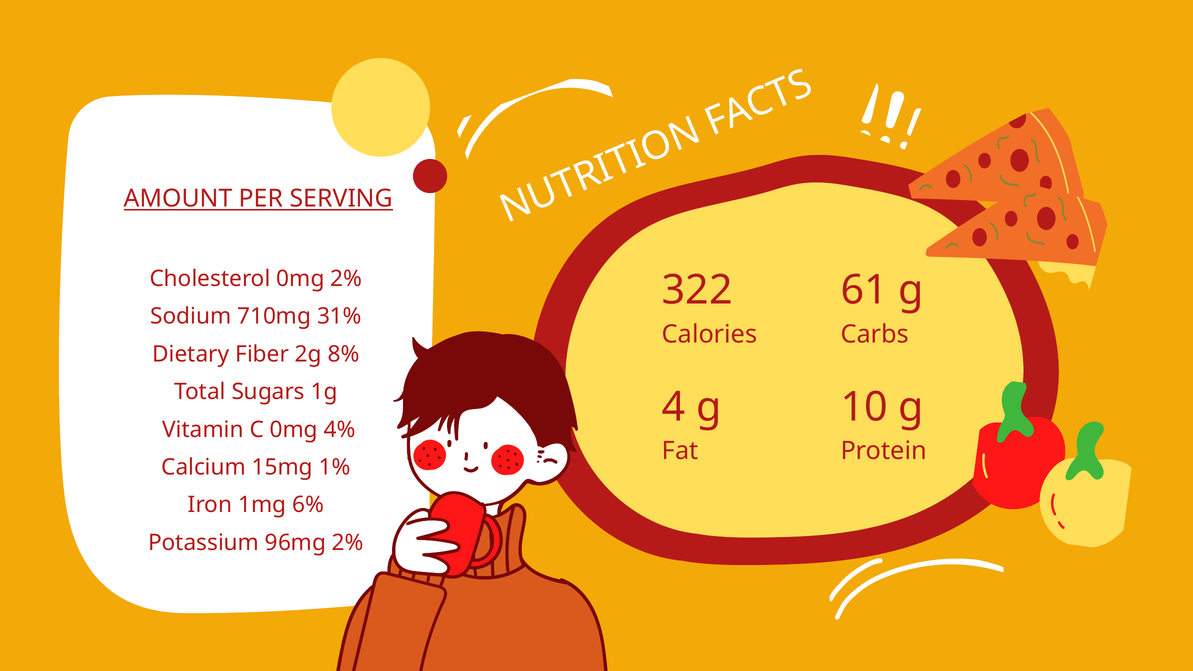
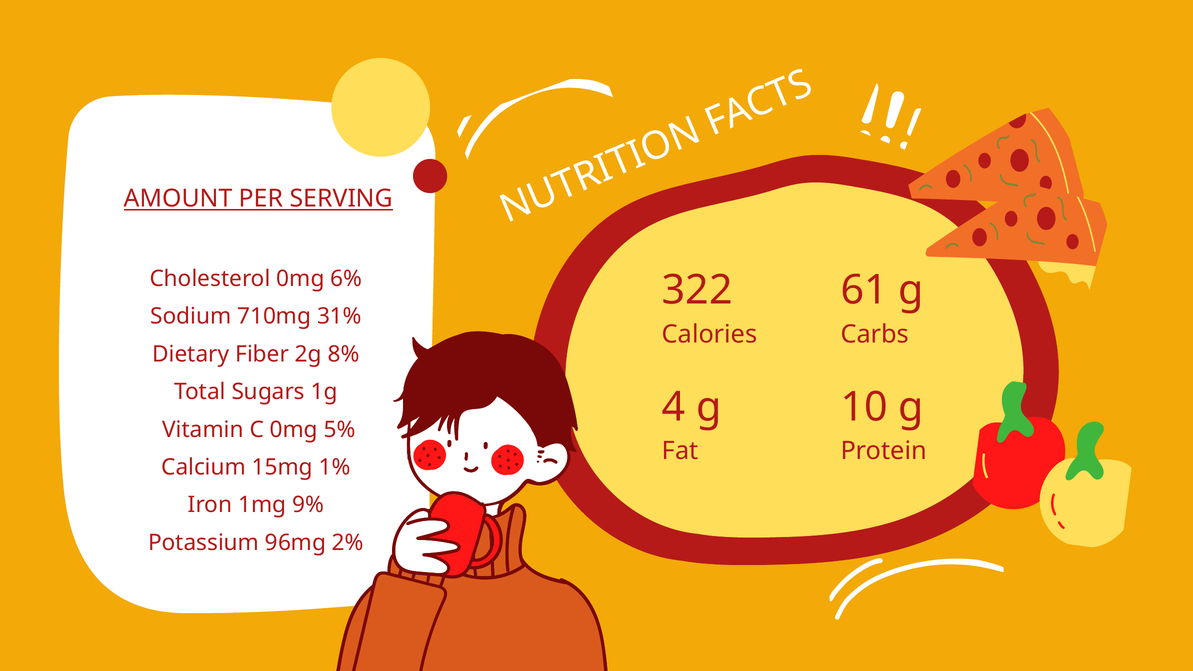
0mg 2%: 2% -> 6%
4%: 4% -> 5%
6%: 6% -> 9%
